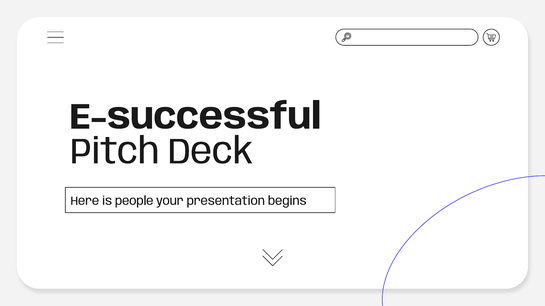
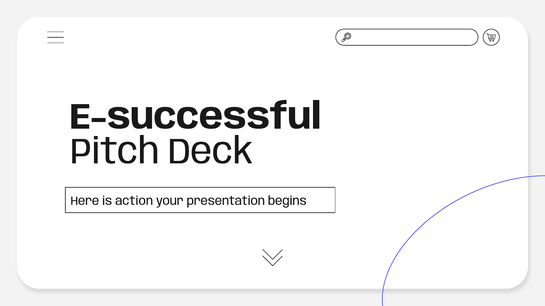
people: people -> action
